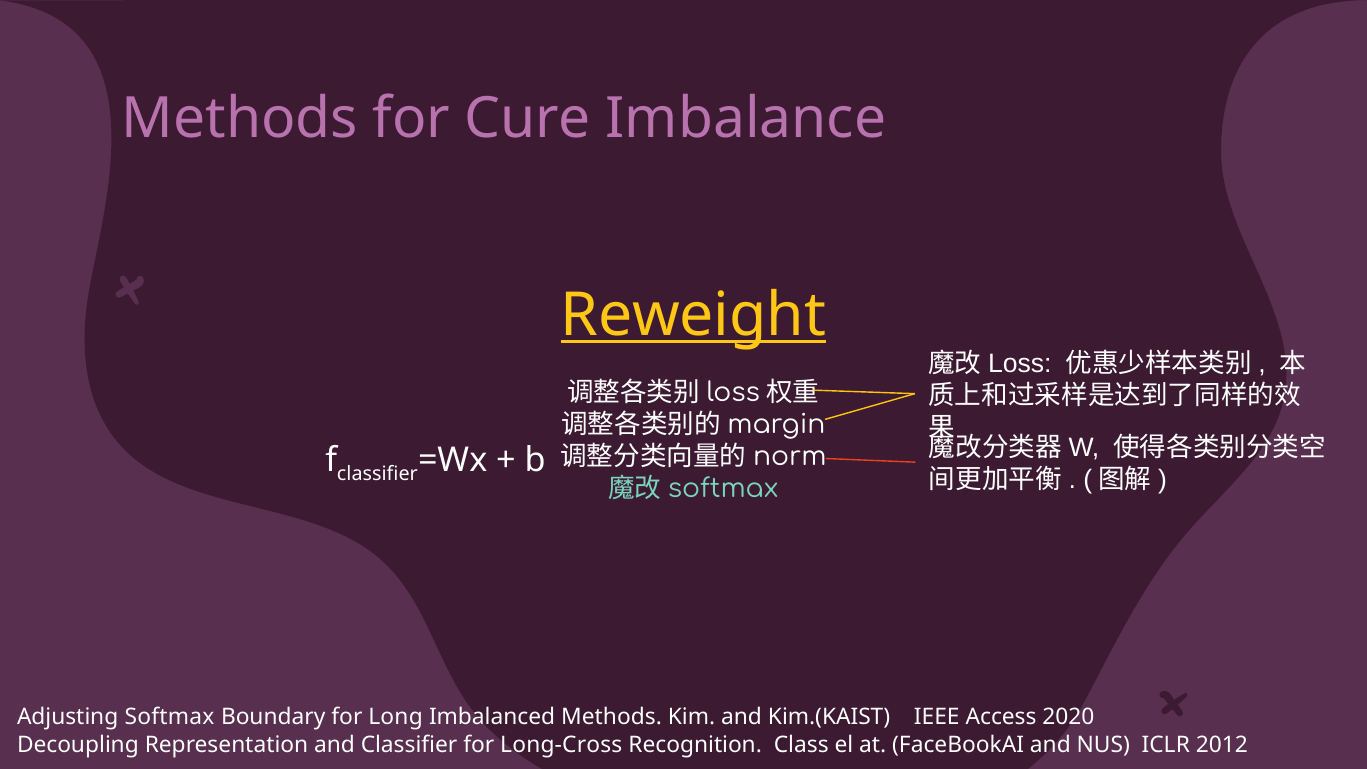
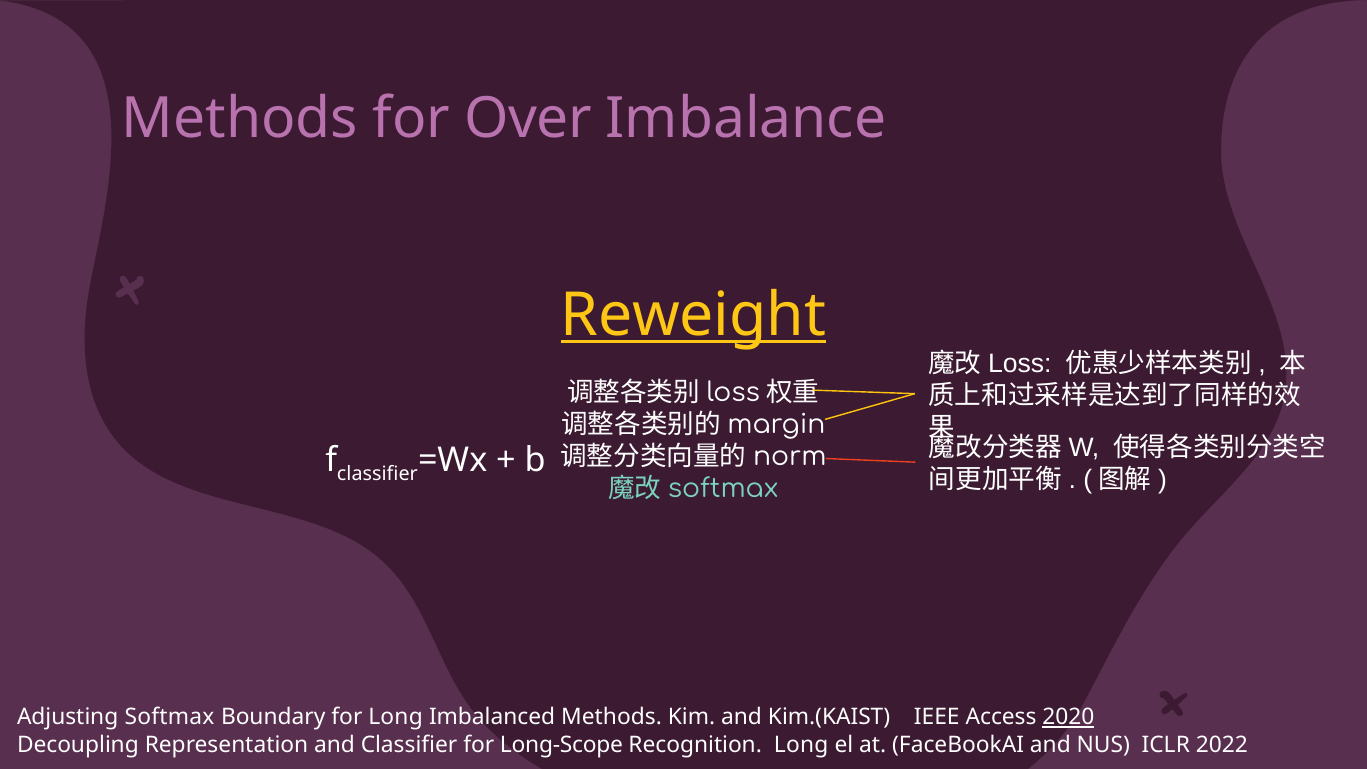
Cure: Cure -> Over
2020 underline: none -> present
Long-Cross: Long-Cross -> Long-Scope
Recognition Class: Class -> Long
2012: 2012 -> 2022
